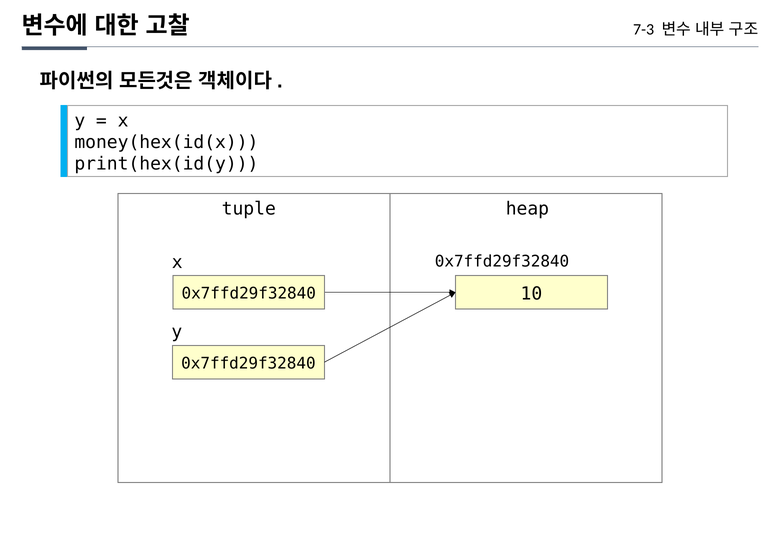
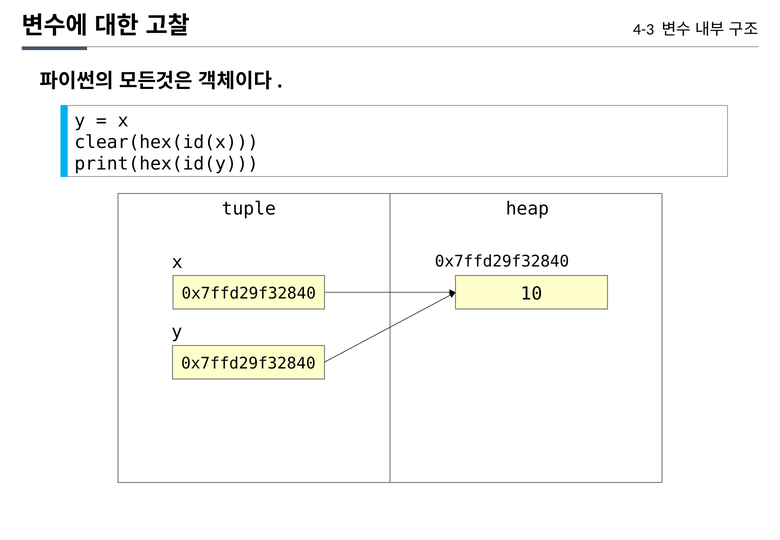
7-3: 7-3 -> 4-3
money(hex(id(x: money(hex(id(x -> clear(hex(id(x
